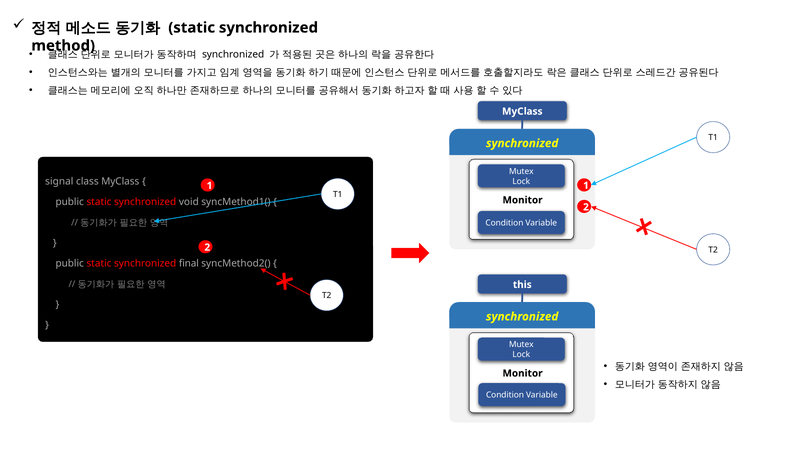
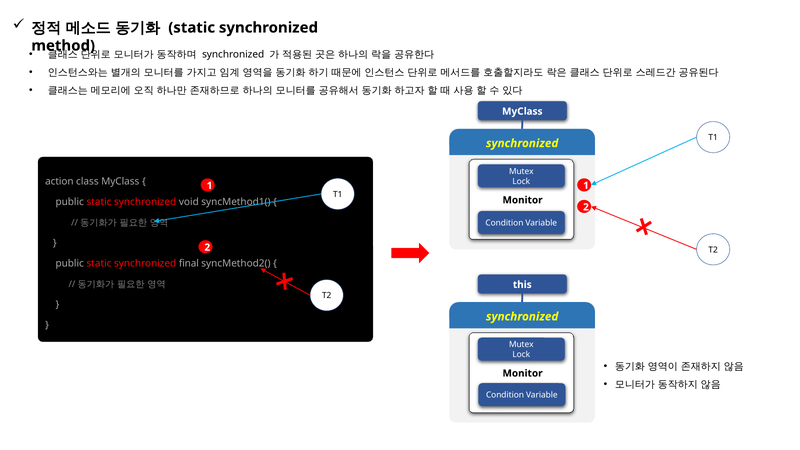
signal: signal -> action
